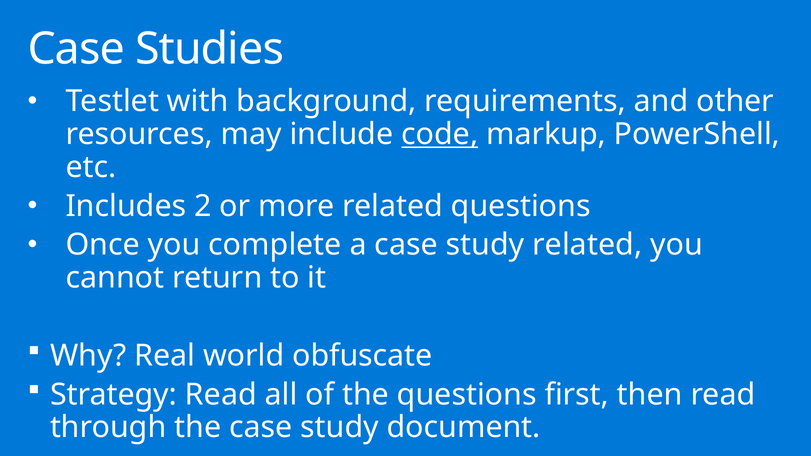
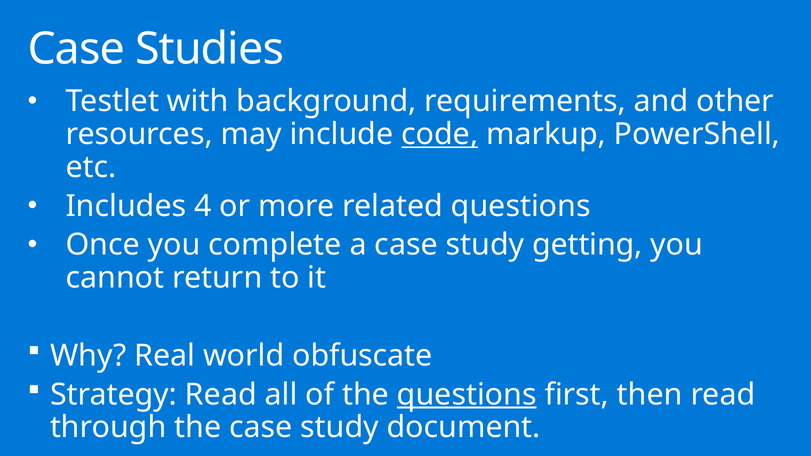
2: 2 -> 4
study related: related -> getting
questions at (467, 395) underline: none -> present
